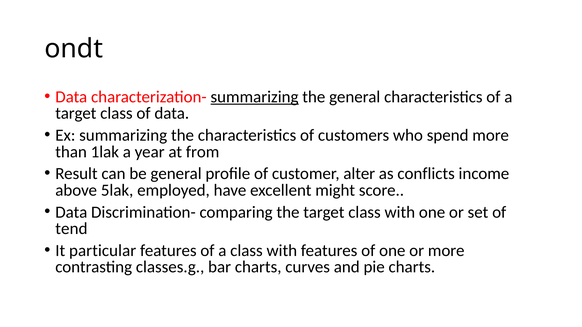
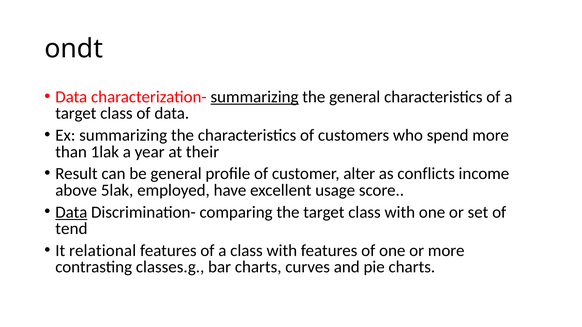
from: from -> their
might: might -> usage
Data at (71, 212) underline: none -> present
particular: particular -> relational
